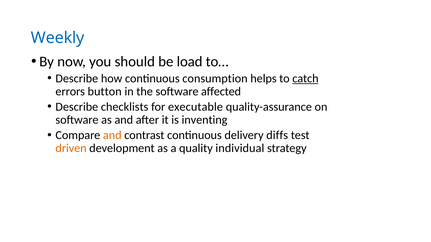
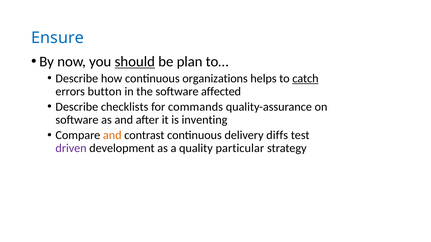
Weekly: Weekly -> Ensure
should underline: none -> present
load: load -> plan
consumption: consumption -> organizations
executable: executable -> commands
driven colour: orange -> purple
individual: individual -> particular
